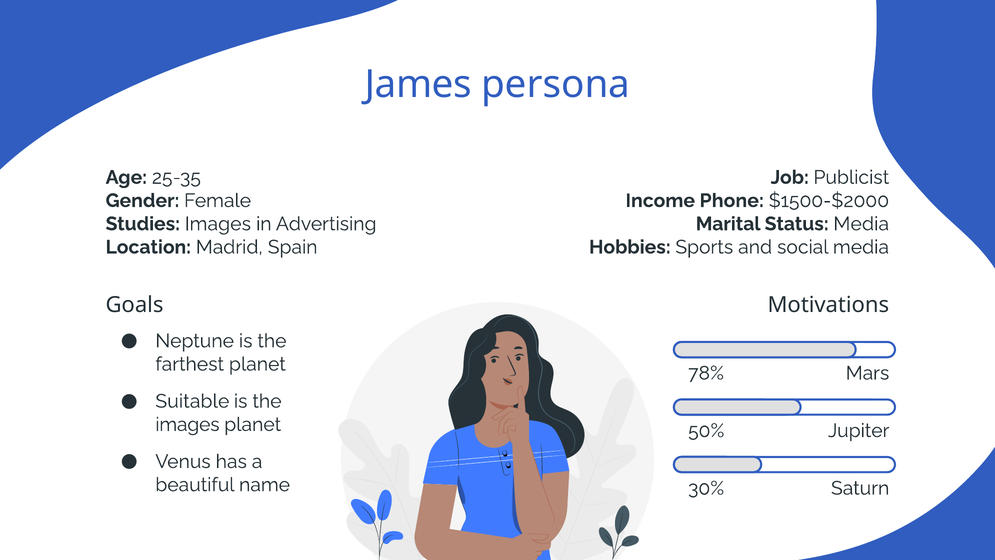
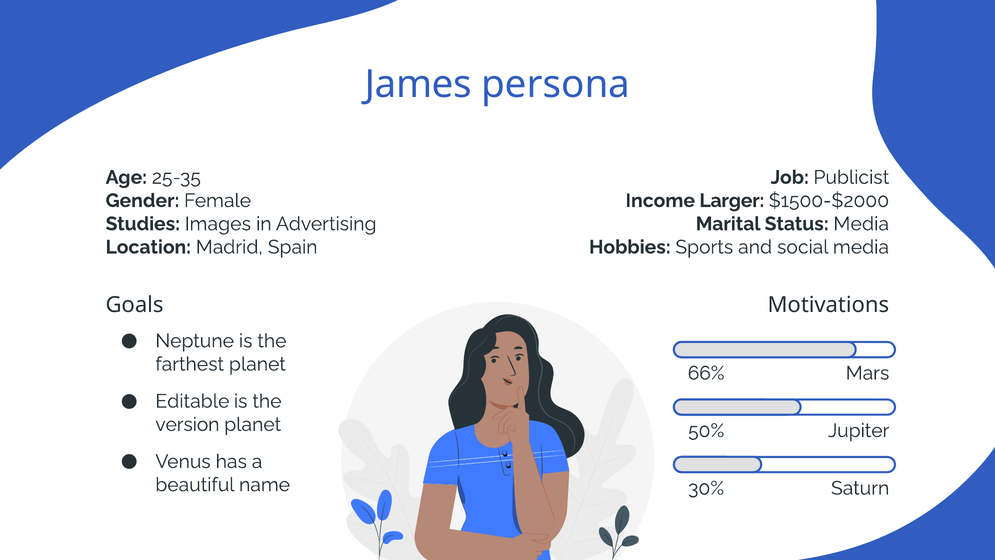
Phone: Phone -> Larger
78%: 78% -> 66%
Suitable: Suitable -> Editable
images at (187, 424): images -> version
